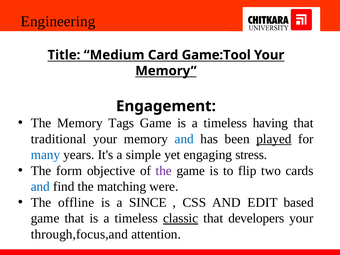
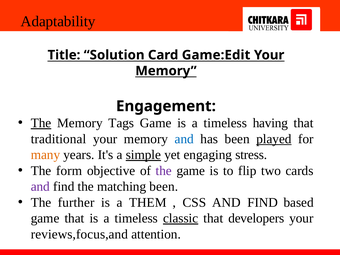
Engineering: Engineering -> Adaptability
Medium: Medium -> Solution
Game:Tool: Game:Tool -> Game:Edit
The at (41, 123) underline: none -> present
many colour: blue -> orange
simple underline: none -> present
and at (40, 187) colour: blue -> purple
matching were: were -> been
offline: offline -> further
SINCE: SINCE -> THEM
CSS AND EDIT: EDIT -> FIND
through,focus,and: through,focus,and -> reviews,focus,and
